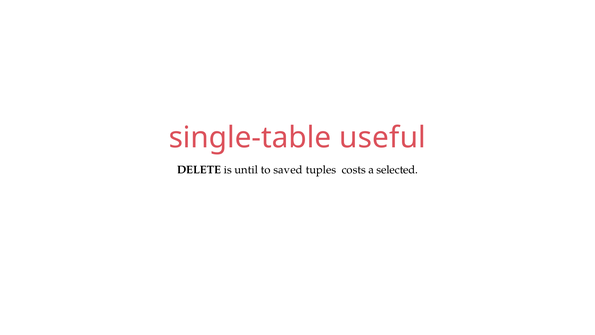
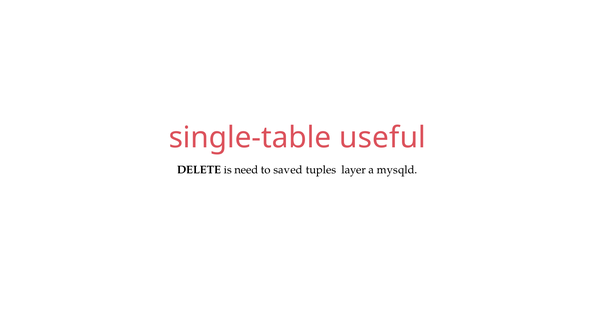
until: until -> need
costs: costs -> layer
selected: selected -> mysqld
